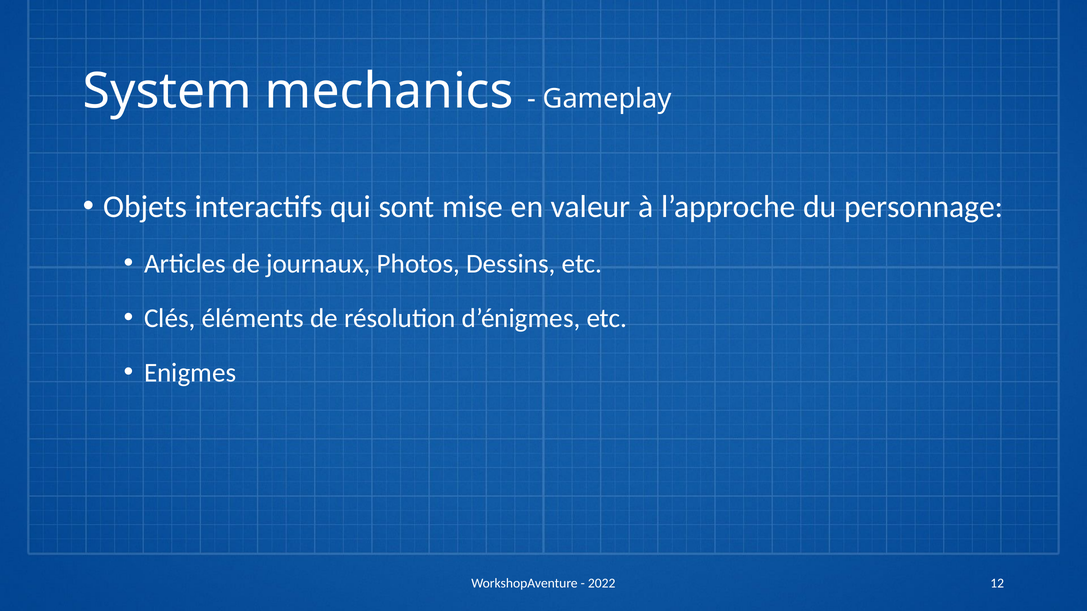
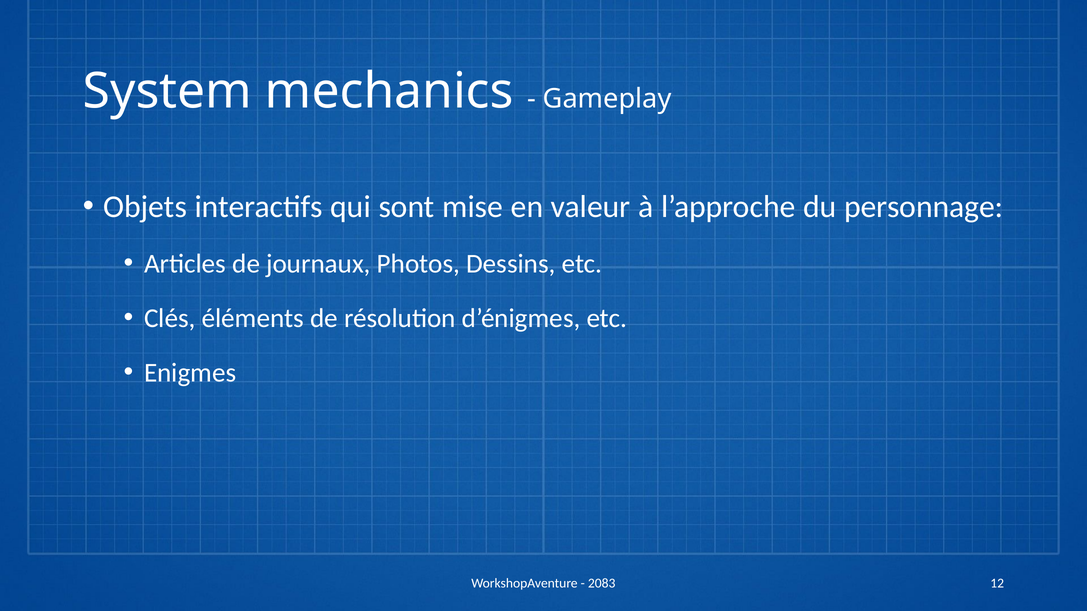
2022: 2022 -> 2083
